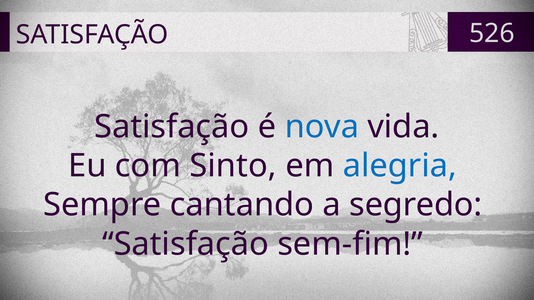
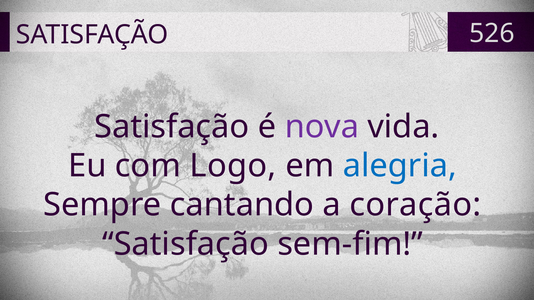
nova colour: blue -> purple
Sinto: Sinto -> Logo
segredo: segredo -> coração
